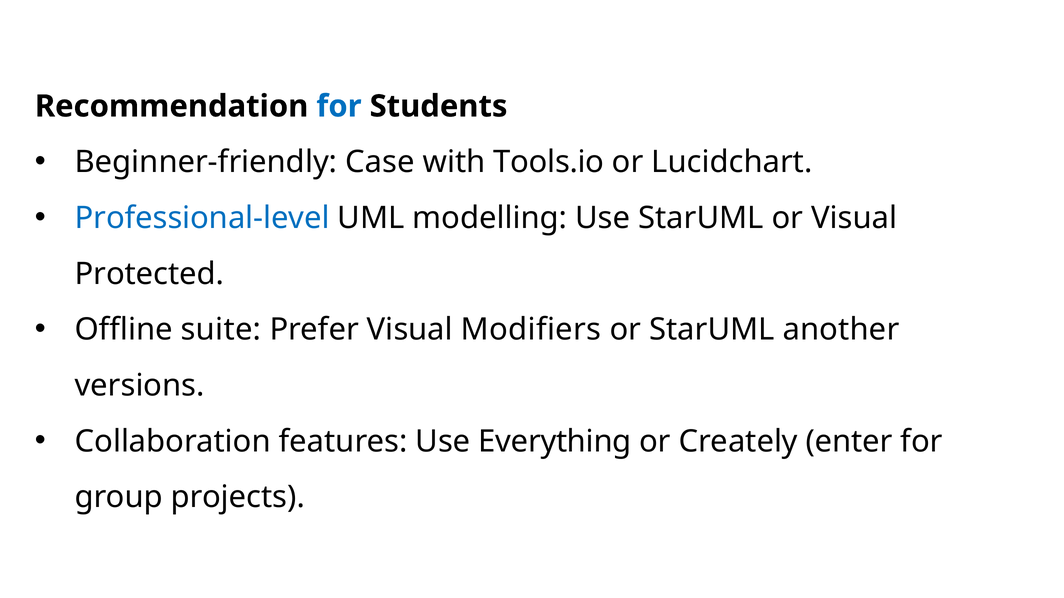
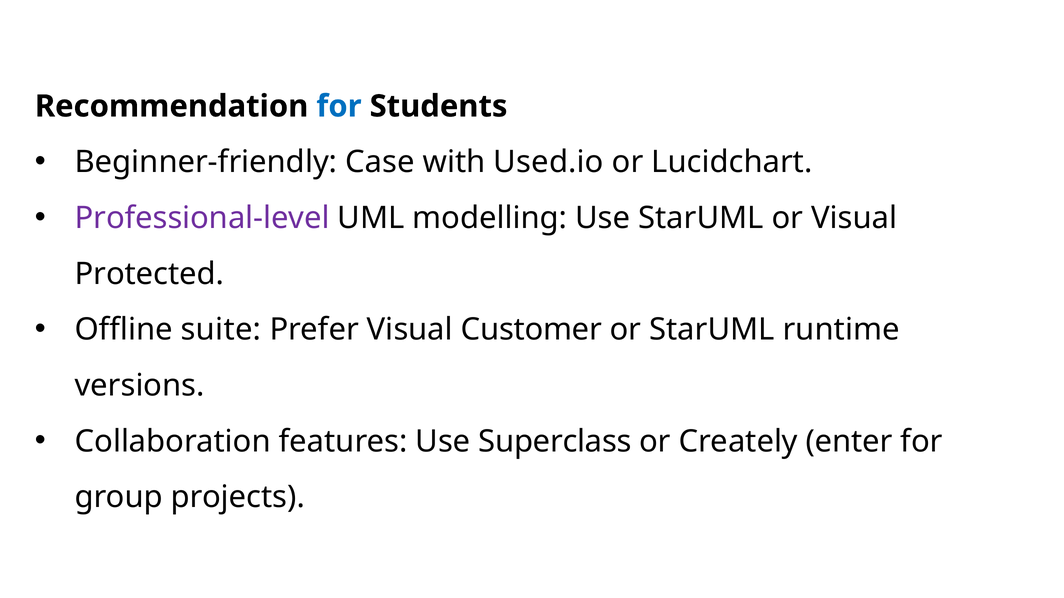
Tools.io: Tools.io -> Used.io
Professional-level colour: blue -> purple
Modifiers: Modifiers -> Customer
another: another -> runtime
Everything: Everything -> Superclass
